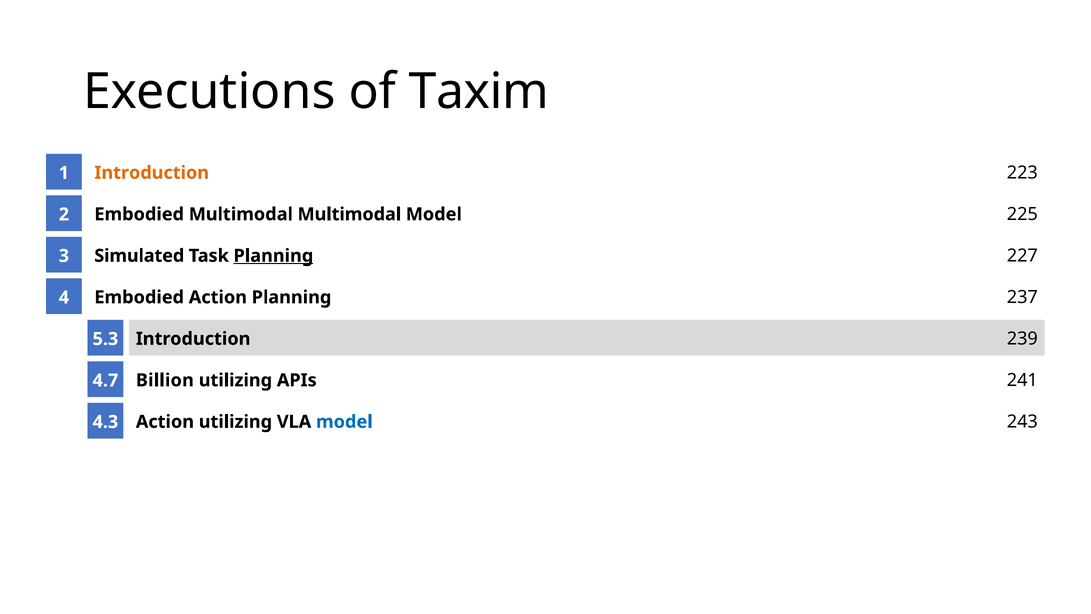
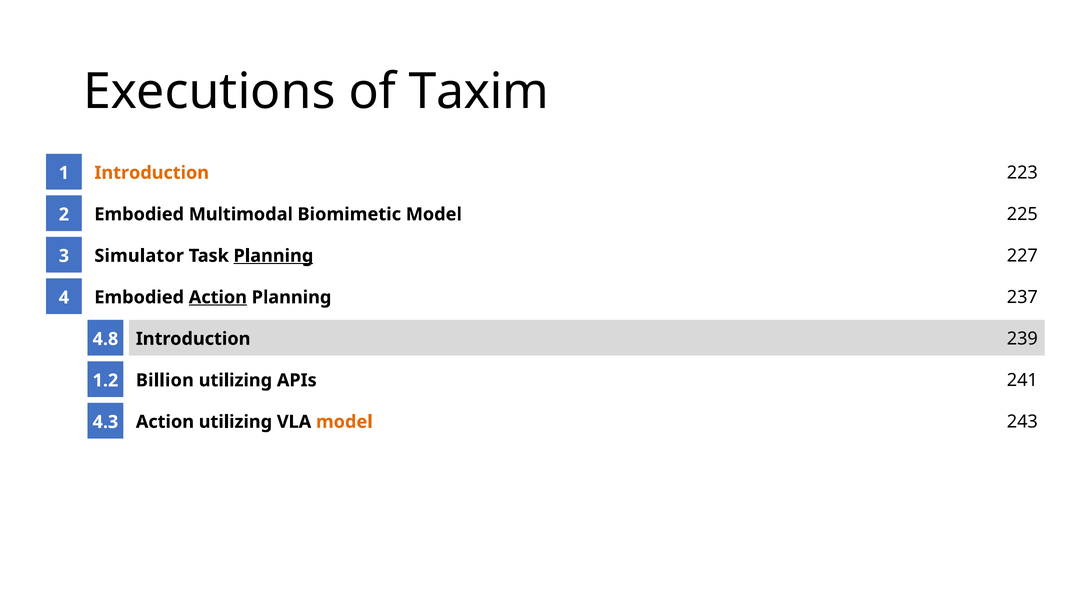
Multimodal Multimodal: Multimodal -> Biomimetic
Simulated: Simulated -> Simulator
Action at (218, 297) underline: none -> present
5.3: 5.3 -> 4.8
4.7: 4.7 -> 1.2
model at (344, 422) colour: blue -> orange
